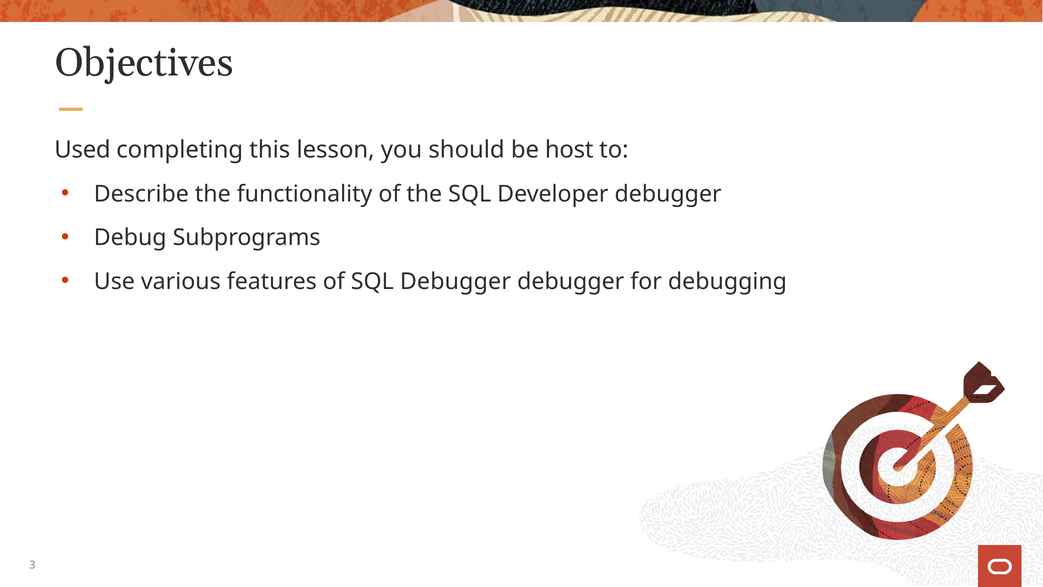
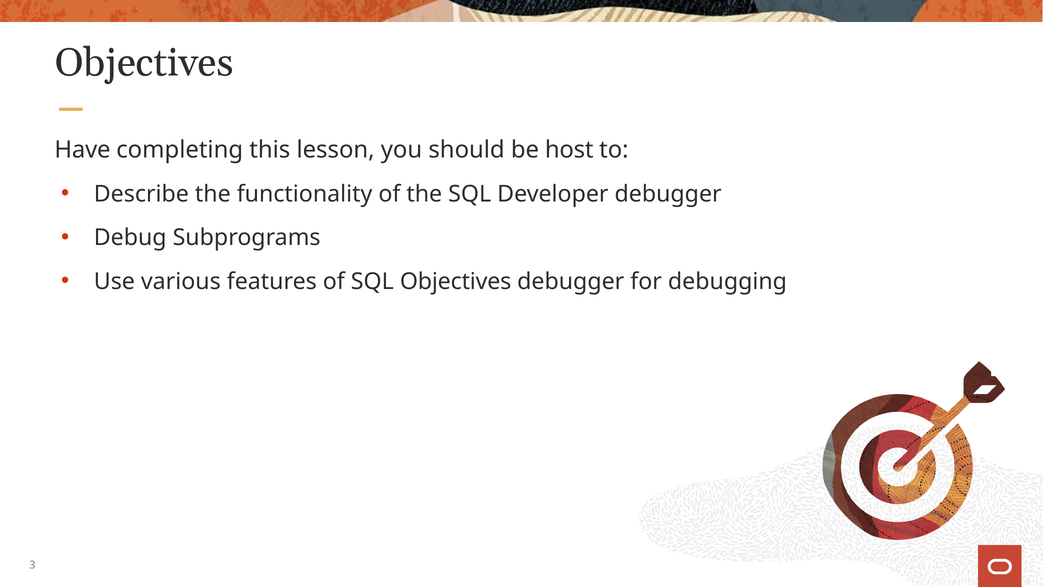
Used: Used -> Have
SQL Debugger: Debugger -> Objectives
